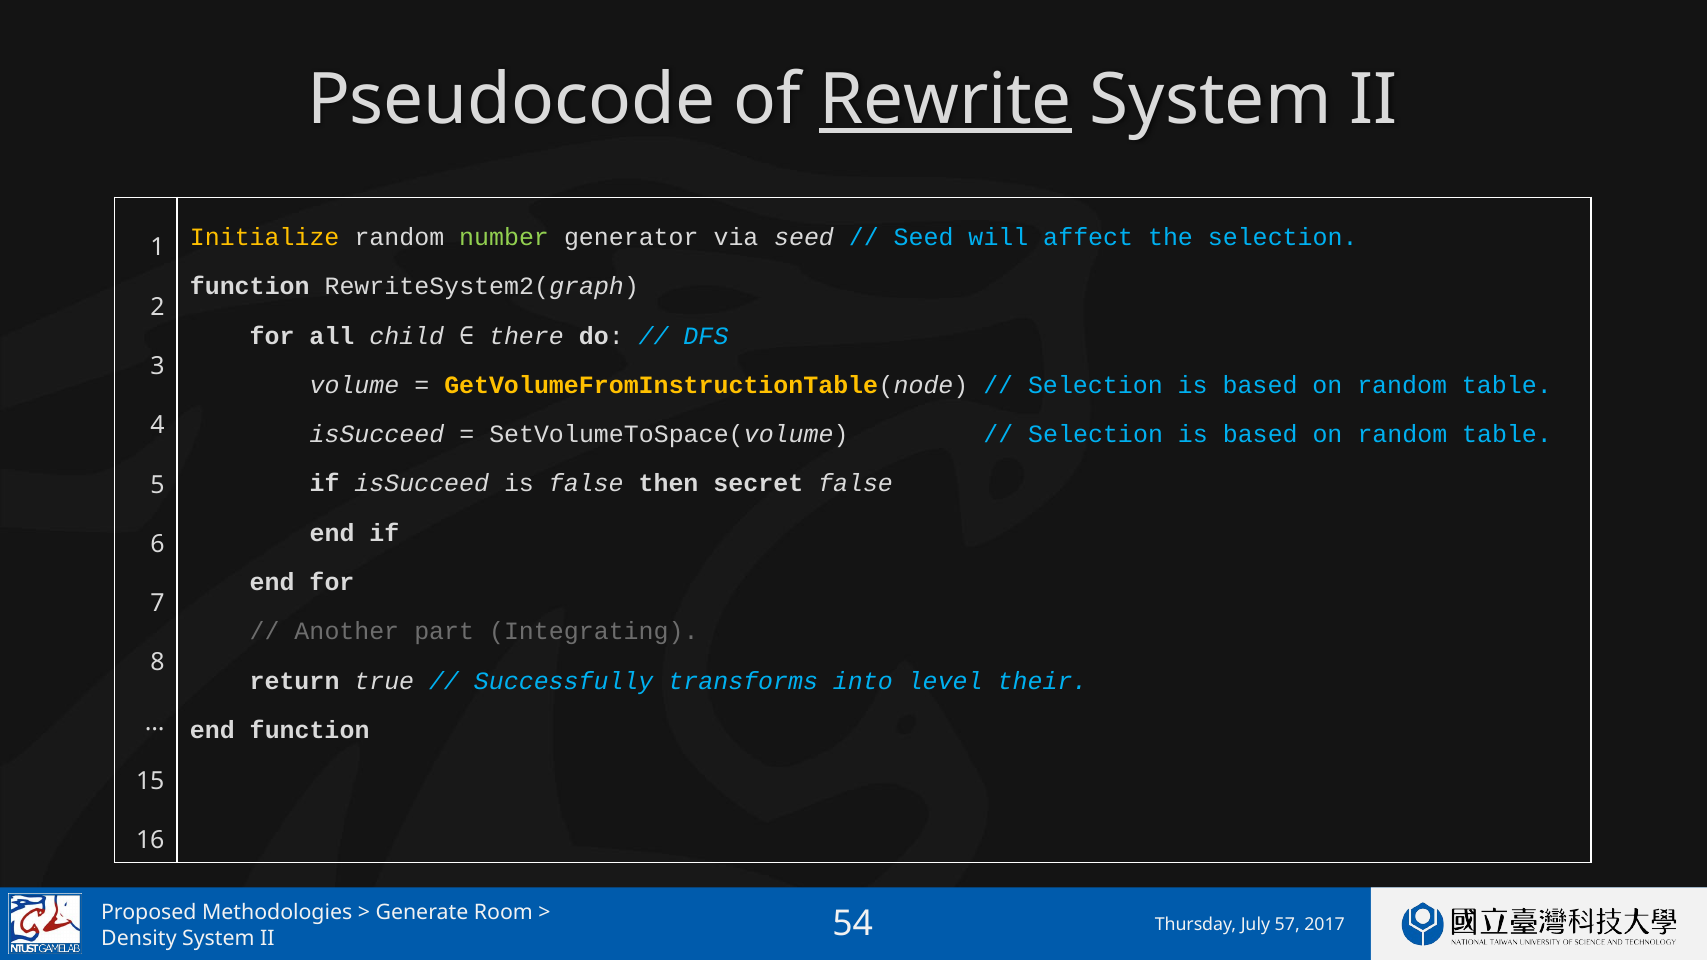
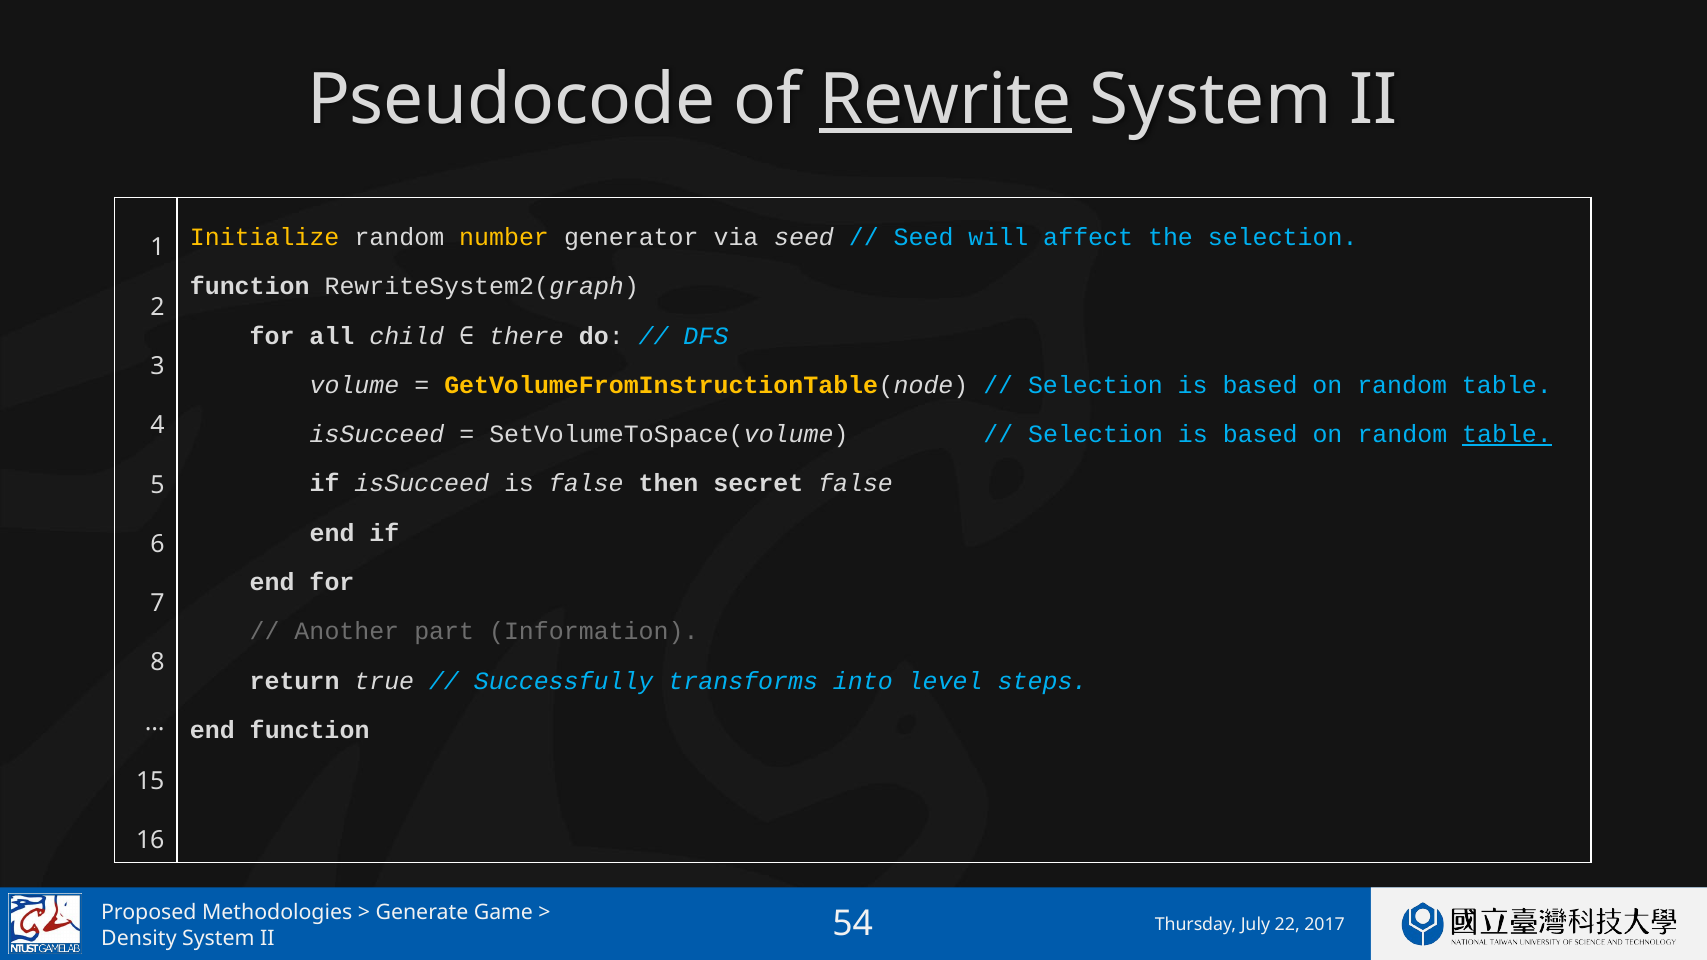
number colour: light green -> yellow
table at (1507, 435) underline: none -> present
Integrating: Integrating -> Information
their: their -> steps
Room: Room -> Game
57: 57 -> 22
